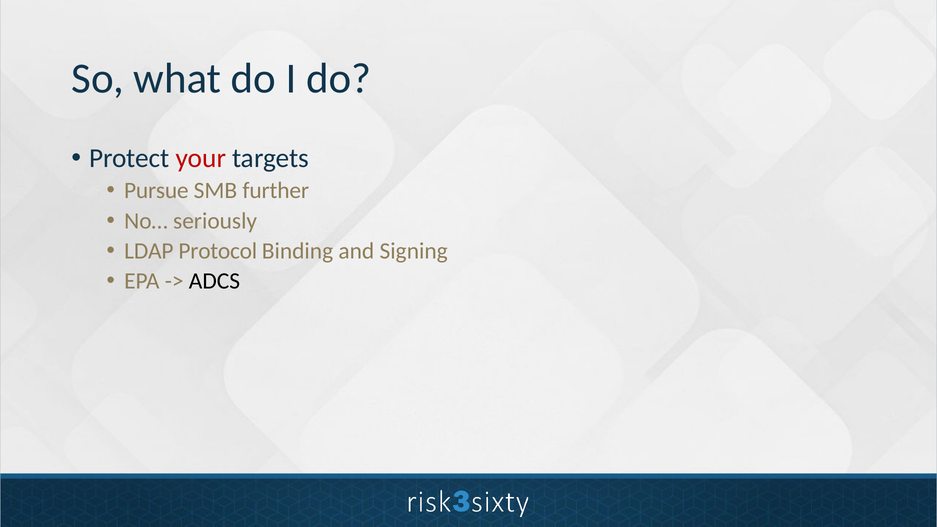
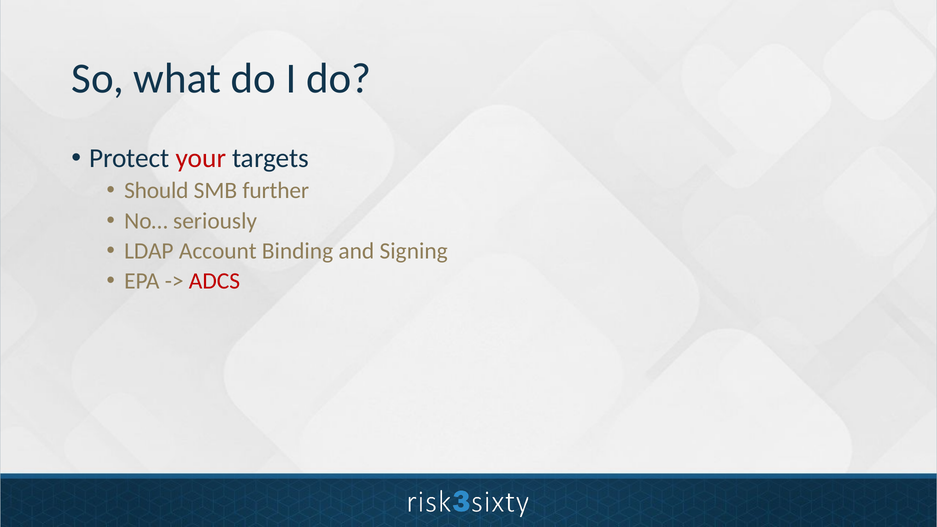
Pursue: Pursue -> Should
Protocol: Protocol -> Account
ADCS colour: black -> red
